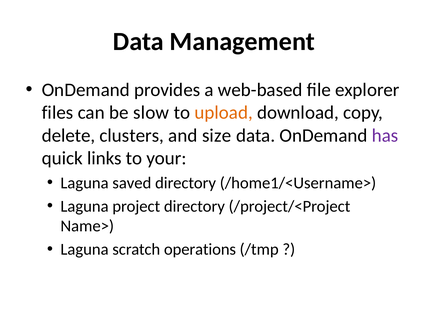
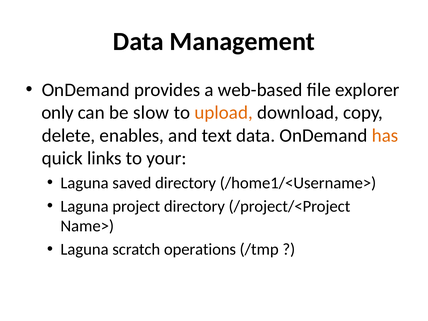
files: files -> only
clusters: clusters -> enables
size: size -> text
has colour: purple -> orange
